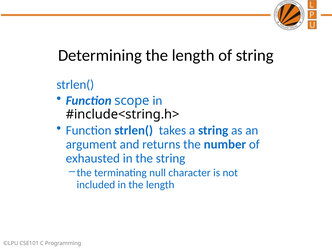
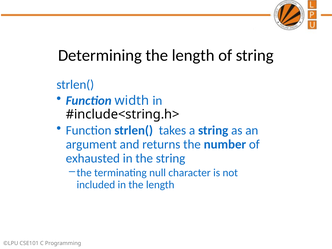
scope: scope -> width
